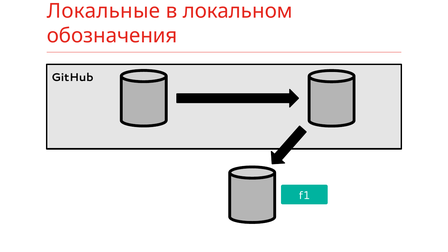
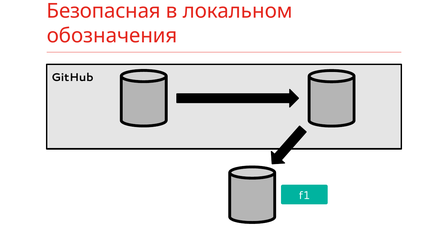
Локальные: Локальные -> Безопасная
